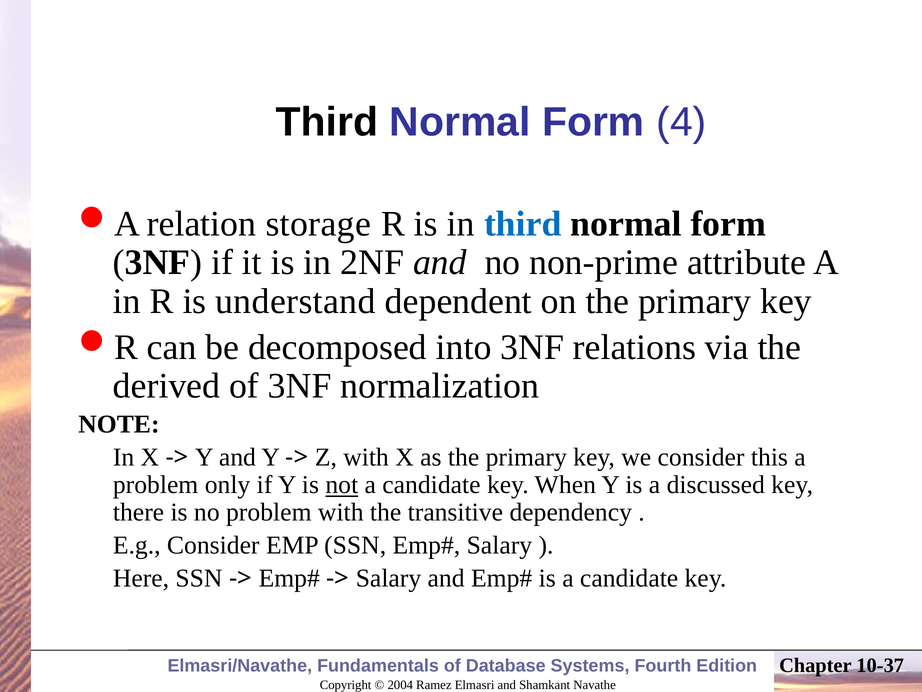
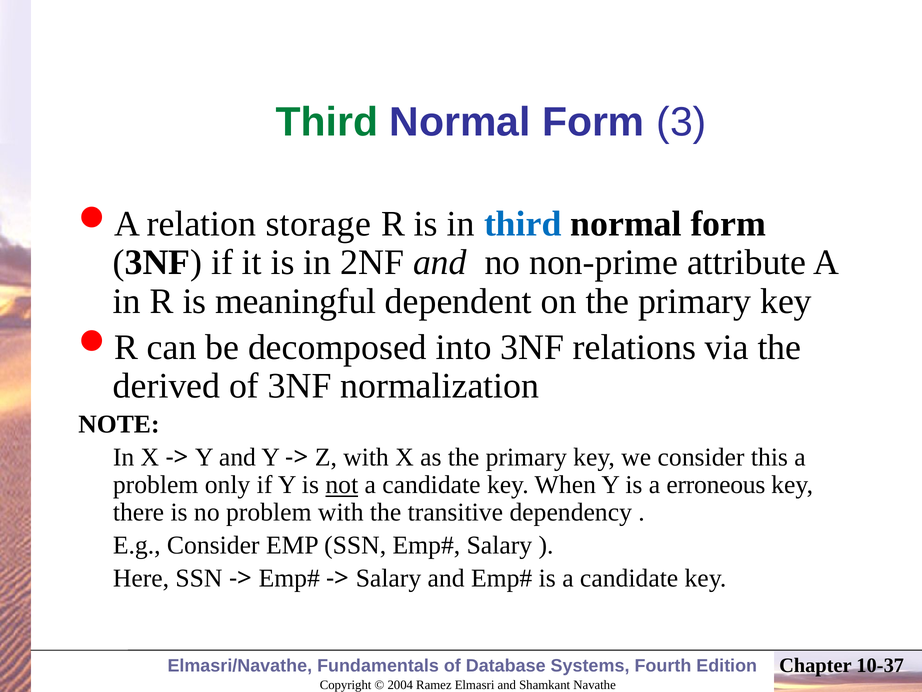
Third at (327, 122) colour: black -> green
4: 4 -> 3
understand: understand -> meaningful
discussed: discussed -> erroneous
